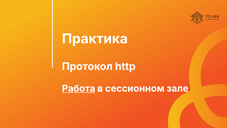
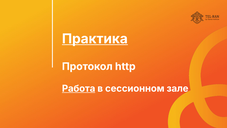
Практика underline: none -> present
